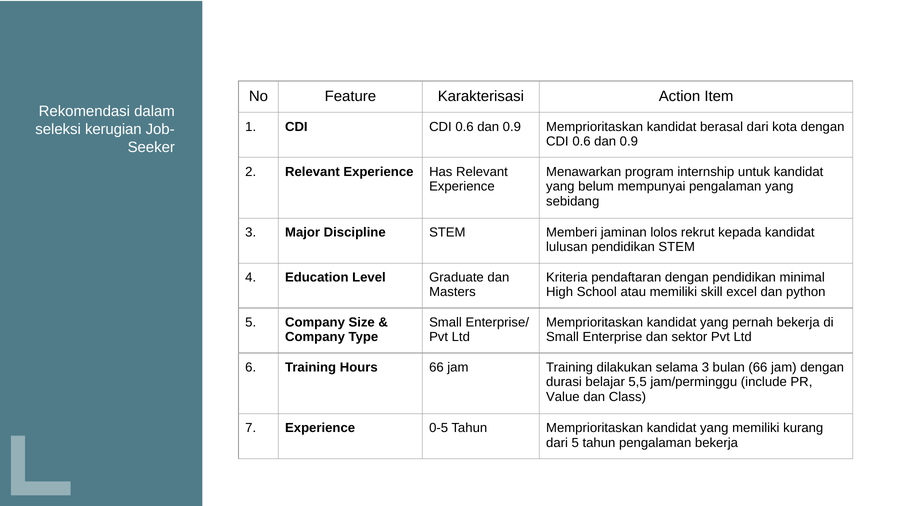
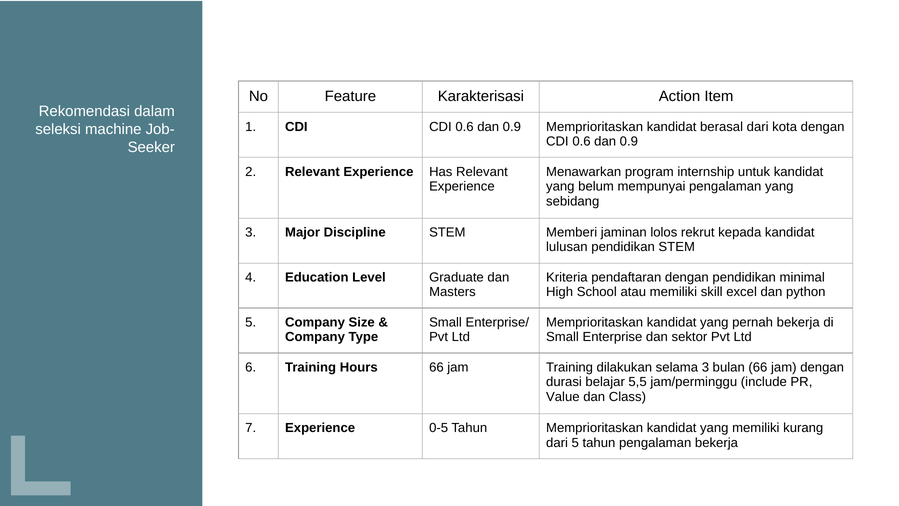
kerugian: kerugian -> machine
